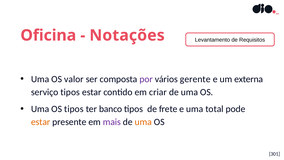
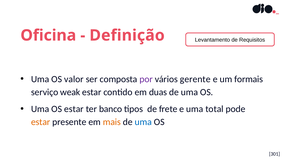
Notações: Notações -> Definição
externa: externa -> formais
serviço tipos: tipos -> weak
criar: criar -> duas
OS tipos: tipos -> estar
mais colour: purple -> orange
uma at (143, 122) colour: orange -> blue
